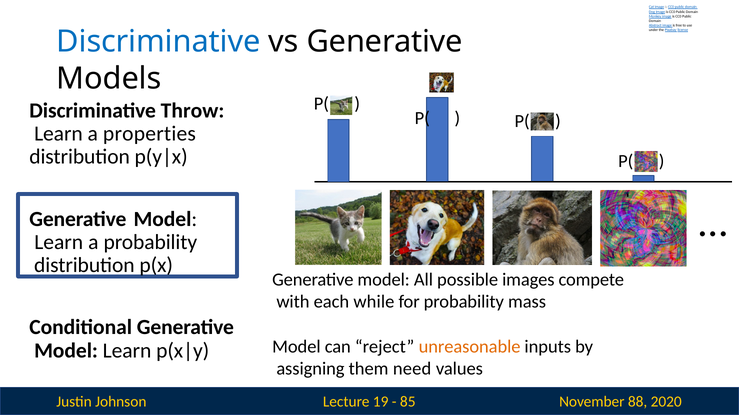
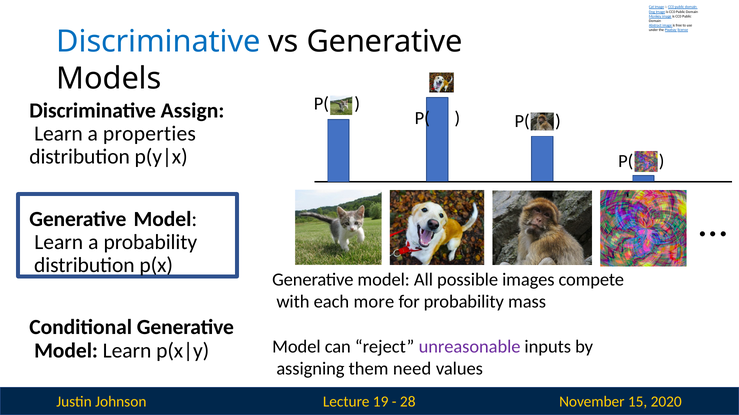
Throw: Throw -> Assign
while: while -> more
unreasonable colour: orange -> purple
85: 85 -> 28
88: 88 -> 15
